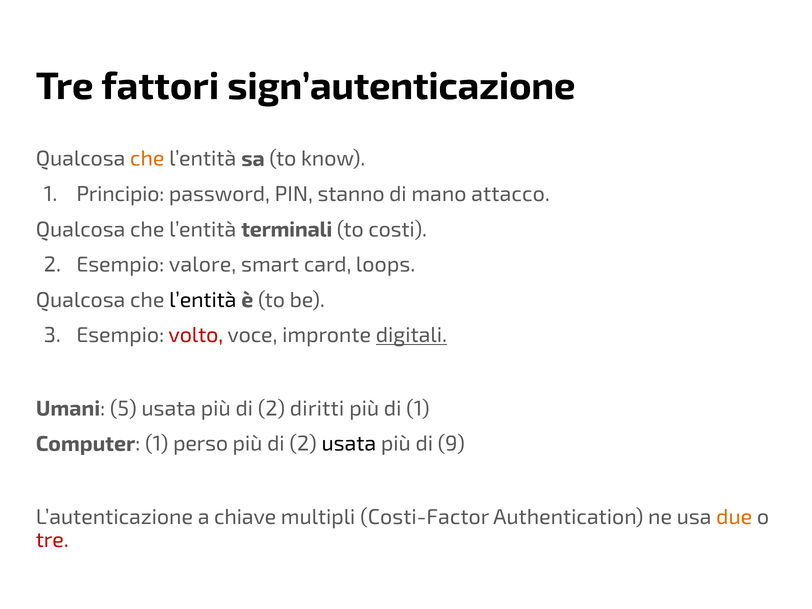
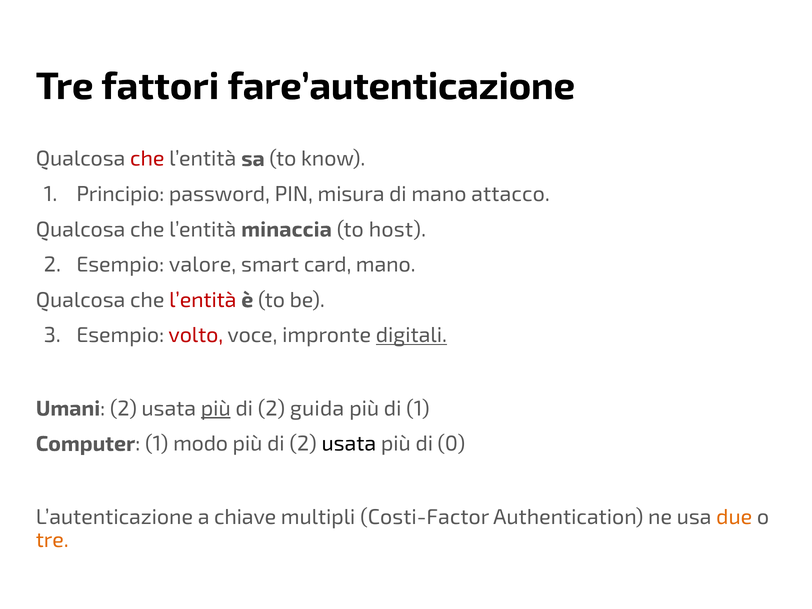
sign’autenticazione: sign’autenticazione -> fare’autenticazione
che at (147, 159) colour: orange -> red
stanno: stanno -> misura
terminali: terminali -> minaccia
costi: costi -> host
card loops: loops -> mano
l’entità at (203, 300) colour: black -> red
Umani 5: 5 -> 2
più at (216, 409) underline: none -> present
diritti: diritti -> guida
perso: perso -> modo
9: 9 -> 0
tre at (52, 540) colour: red -> orange
